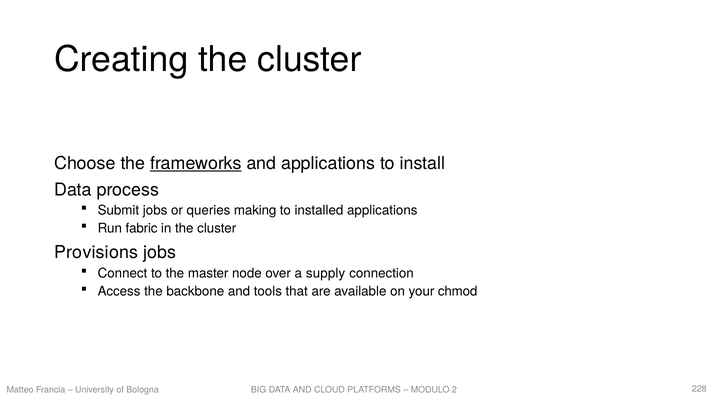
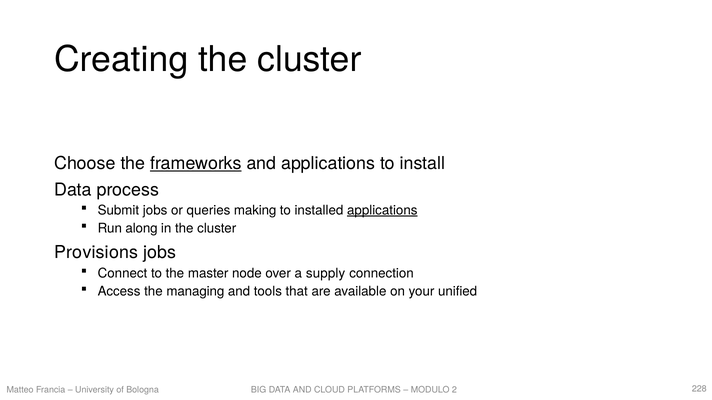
applications at (382, 211) underline: none -> present
fabric: fabric -> along
backbone: backbone -> managing
chmod: chmod -> unified
